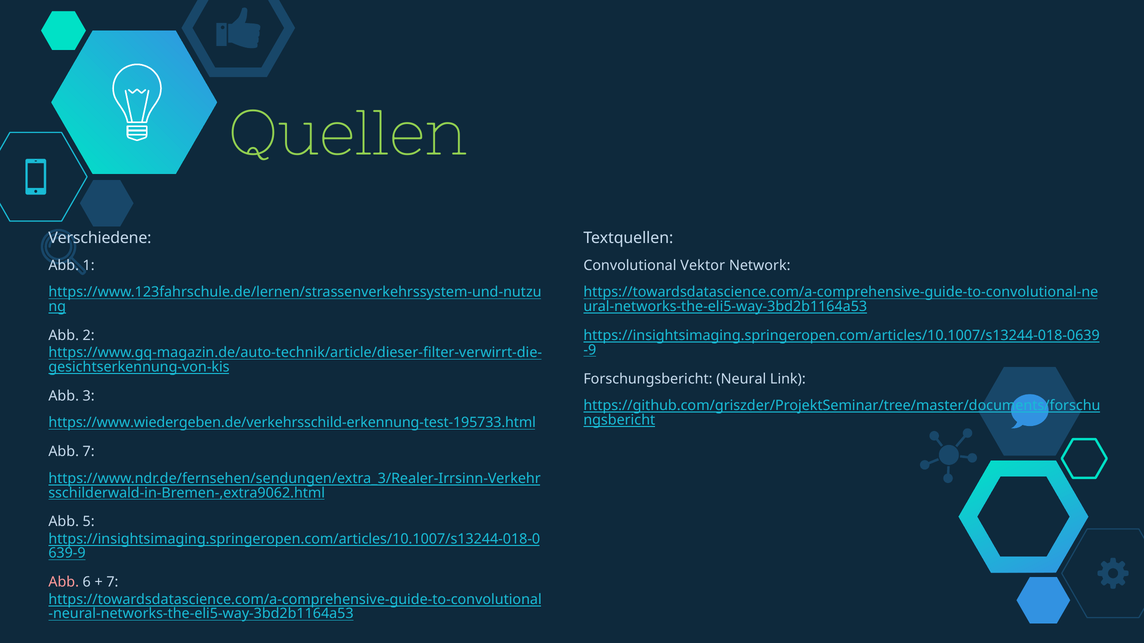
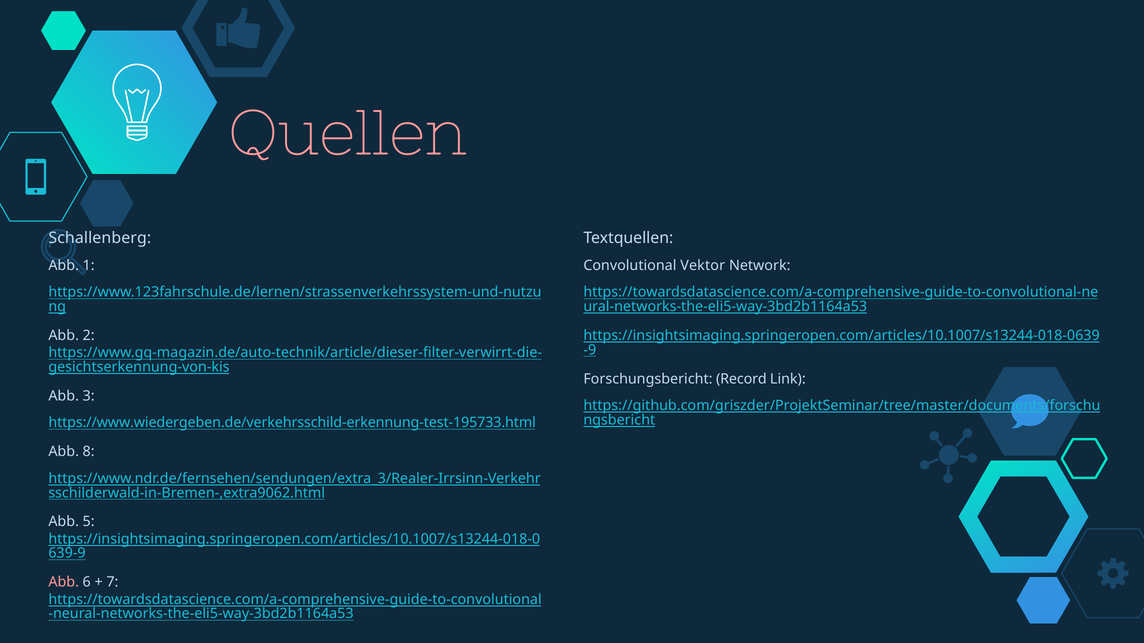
Quellen colour: light green -> pink
Verschiedene: Verschiedene -> Schallenberg
Neural: Neural -> Record
Abb 7: 7 -> 8
